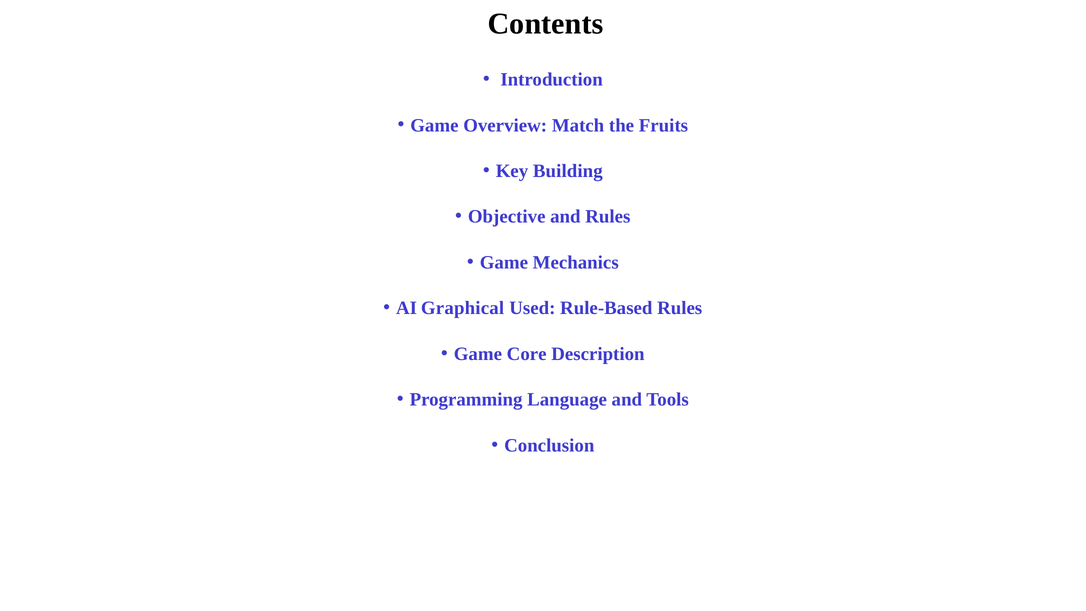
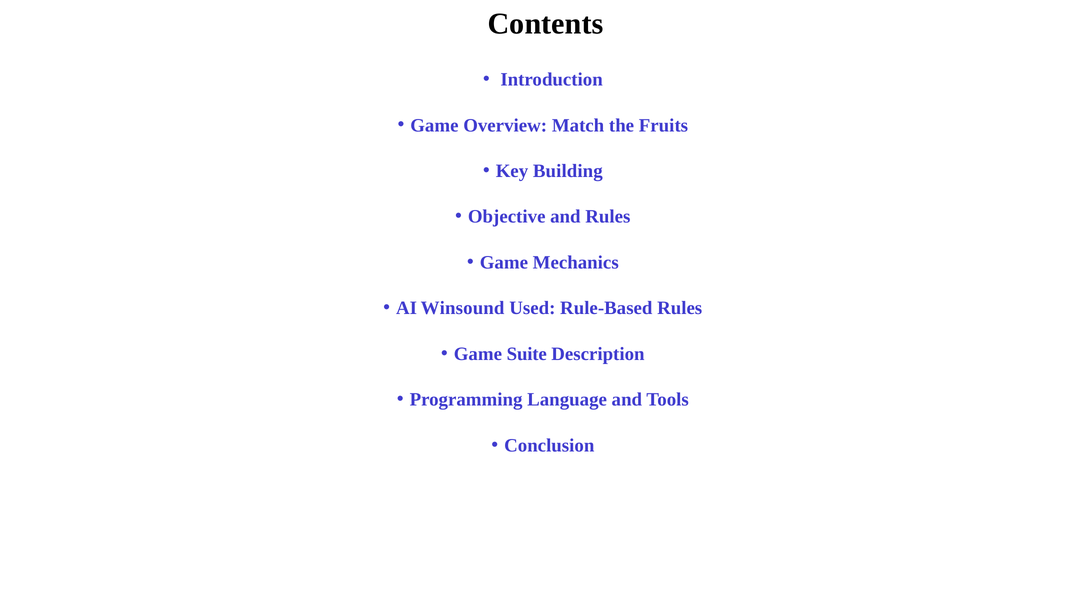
Graphical: Graphical -> Winsound
Core: Core -> Suite
